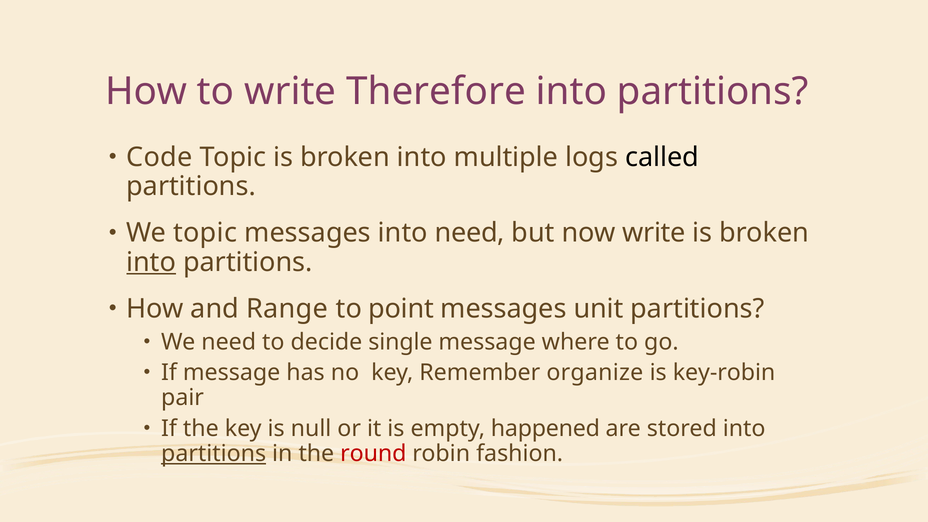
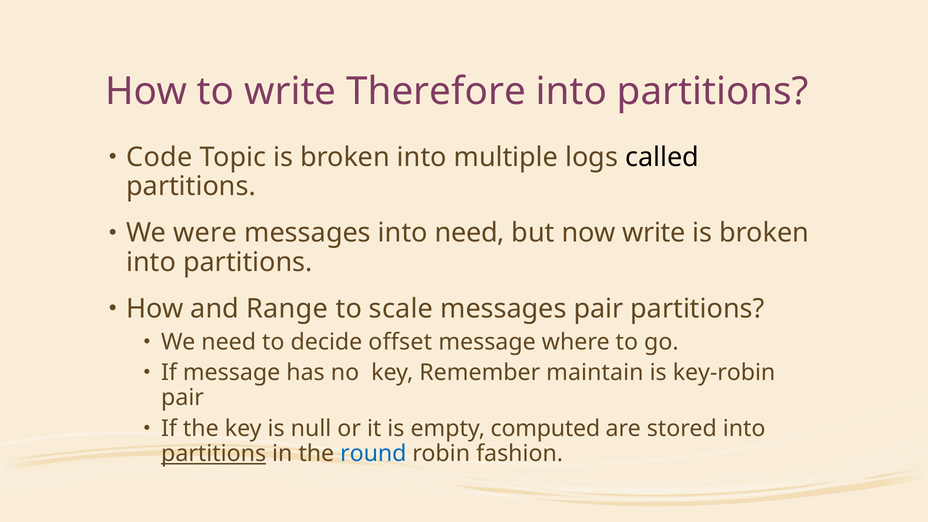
We topic: topic -> were
into at (151, 262) underline: present -> none
point: point -> scale
messages unit: unit -> pair
single: single -> offset
organize: organize -> maintain
happened: happened -> computed
round colour: red -> blue
